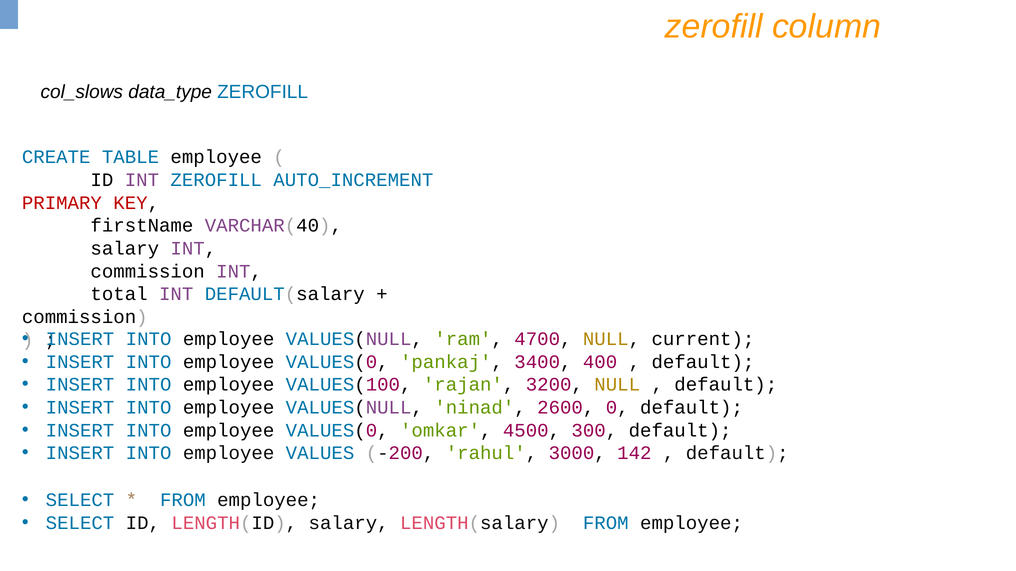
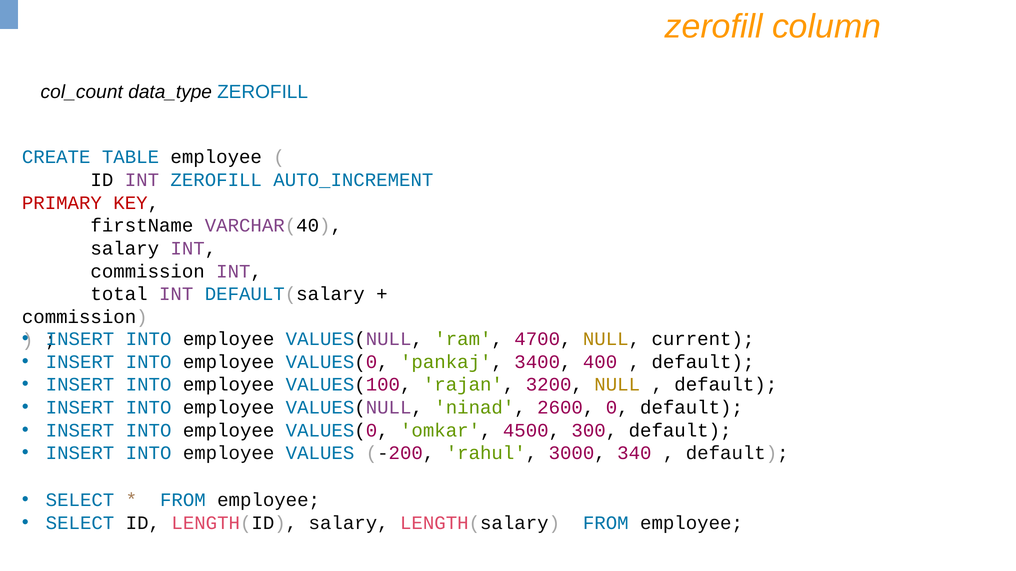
col_slows: col_slows -> col_count
142: 142 -> 340
